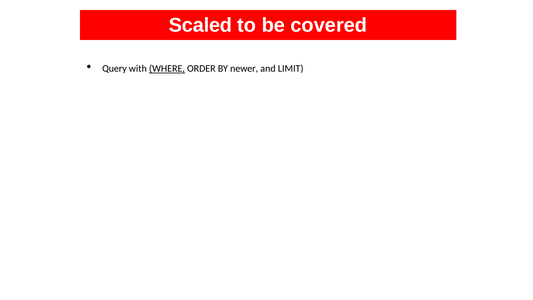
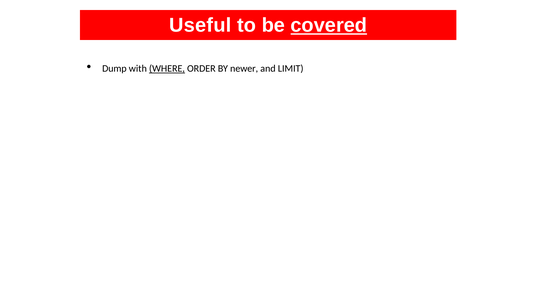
Scaled: Scaled -> Useful
covered underline: none -> present
Query: Query -> Dump
